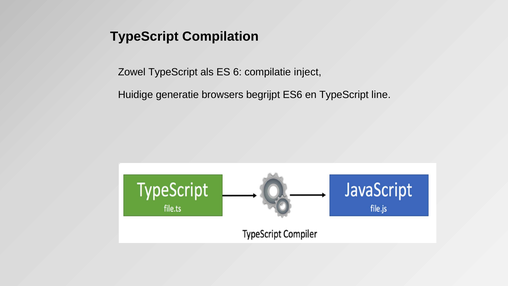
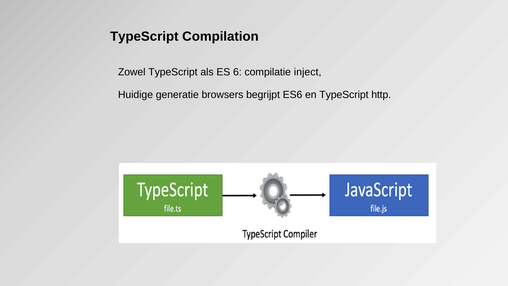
line: line -> http
